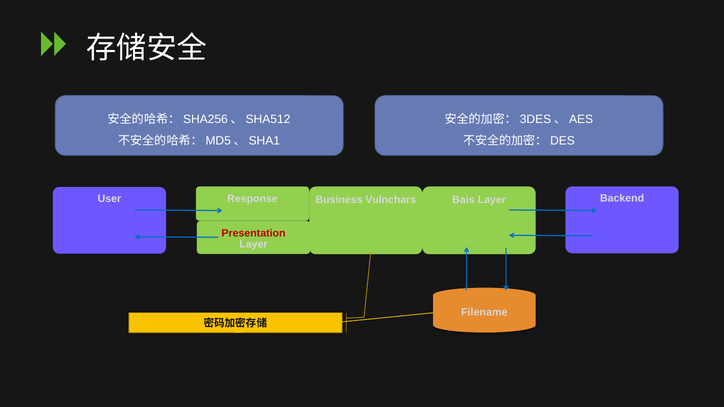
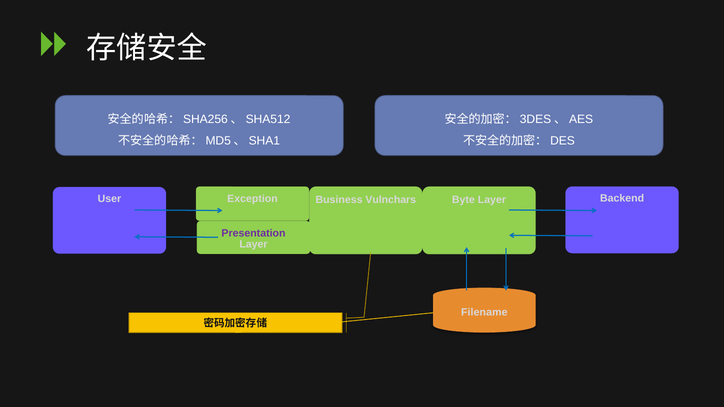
Response: Response -> Exception
Bais: Bais -> Byte
Presentation colour: red -> purple
